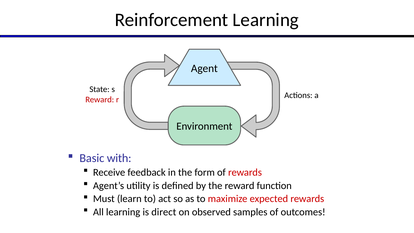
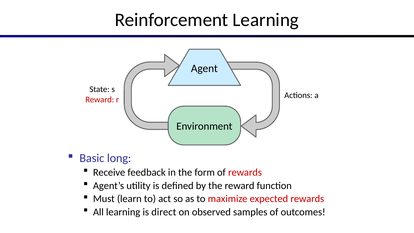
with: with -> long
